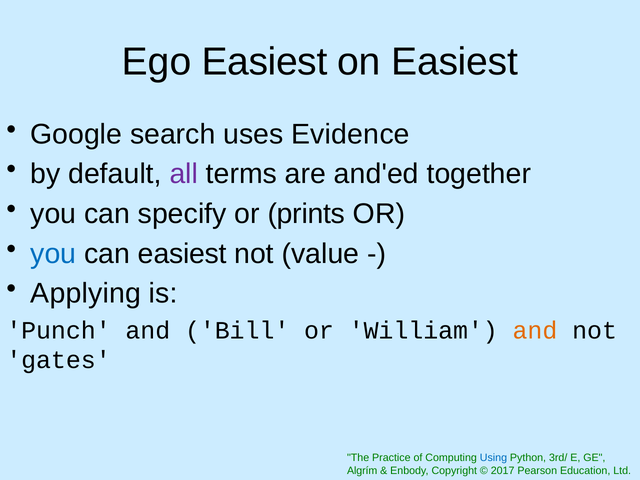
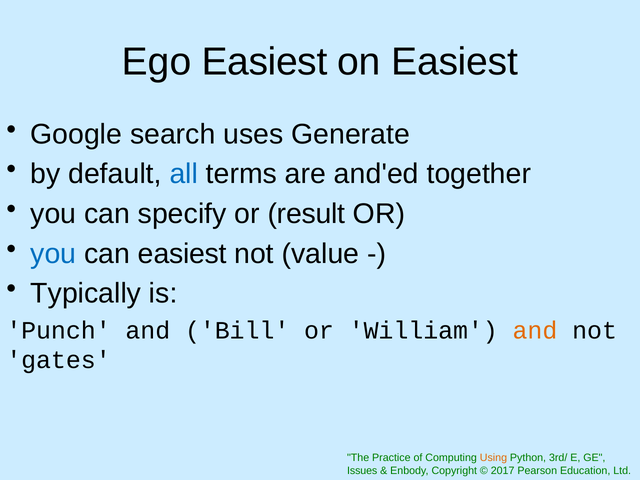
Evidence: Evidence -> Generate
all colour: purple -> blue
prints: prints -> result
Applying: Applying -> Typically
Using colour: blue -> orange
Algrím: Algrím -> Issues
